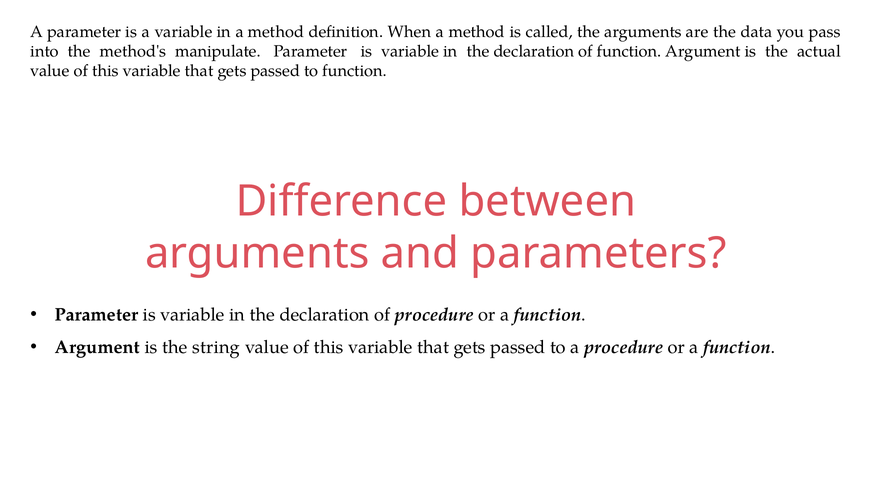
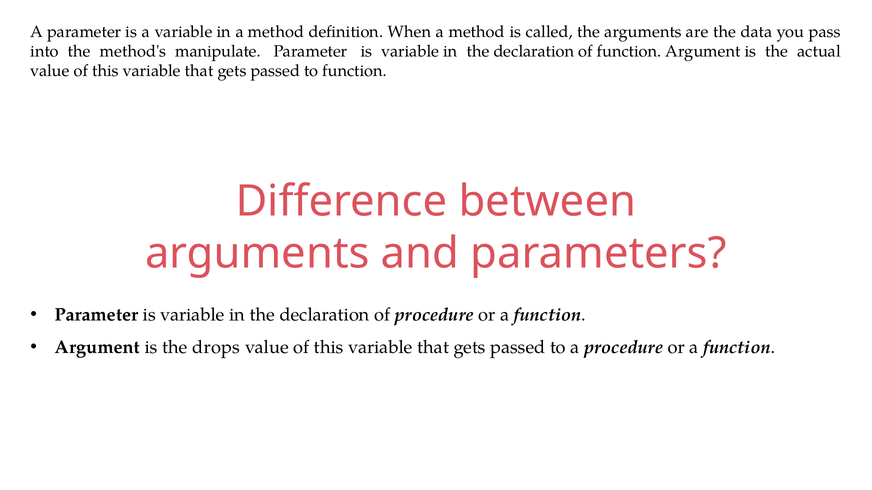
string: string -> drops
